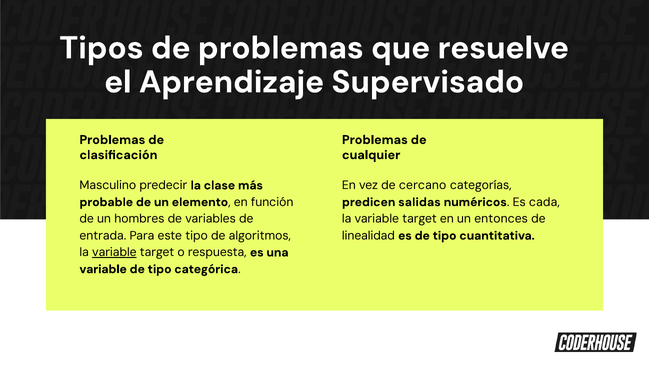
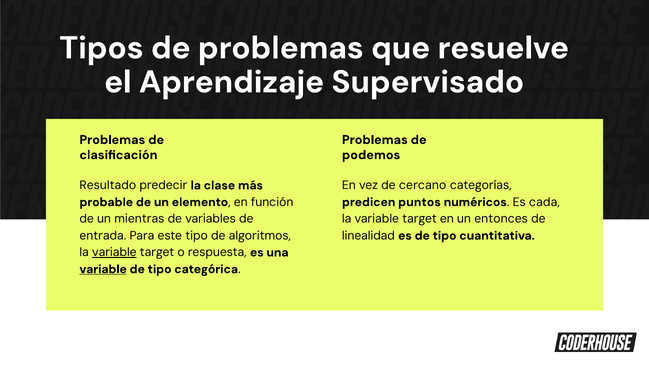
cualquier: cualquier -> podemos
Masculino: Masculino -> Resultado
salidas: salidas -> puntos
hombres: hombres -> mientras
variable at (103, 269) underline: none -> present
